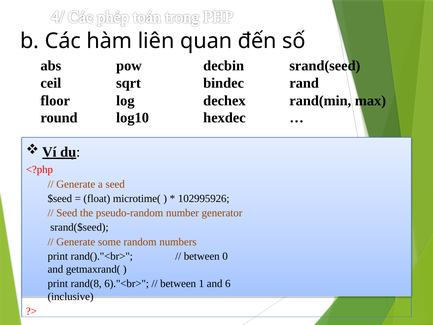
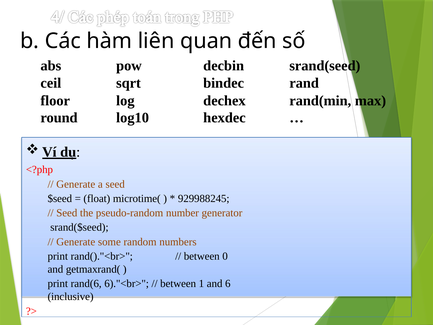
102995926: 102995926 -> 929988245
rand(8: rand(8 -> rand(6
